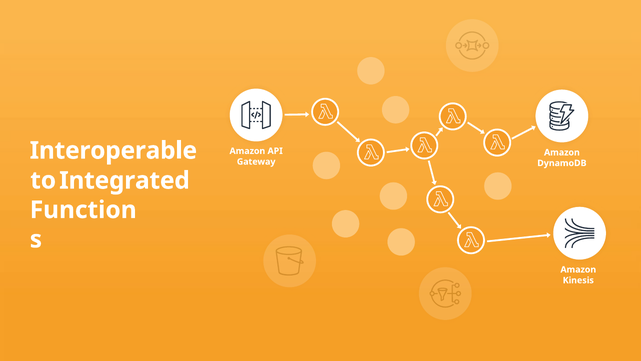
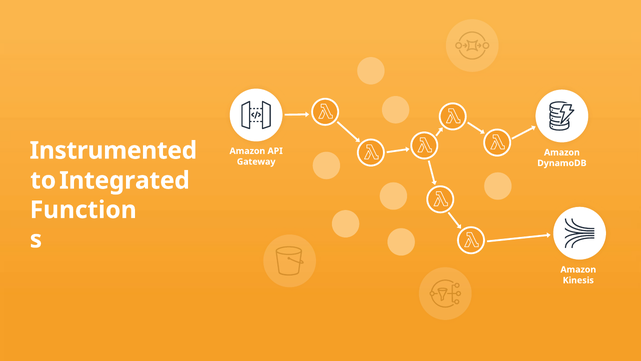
Interoperable: Interoperable -> Instrumented
